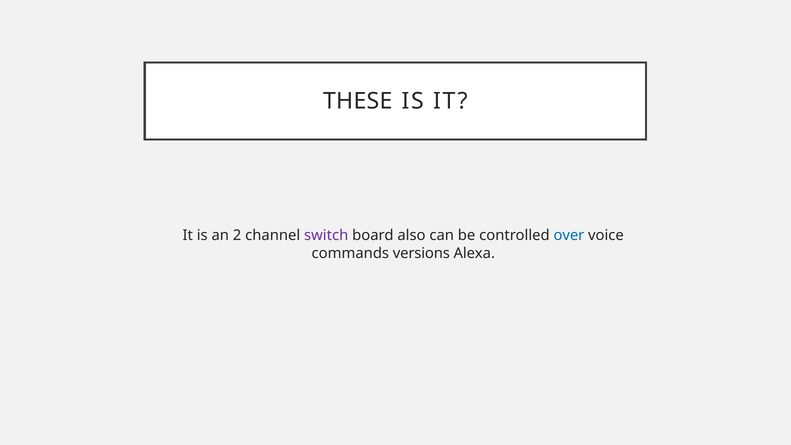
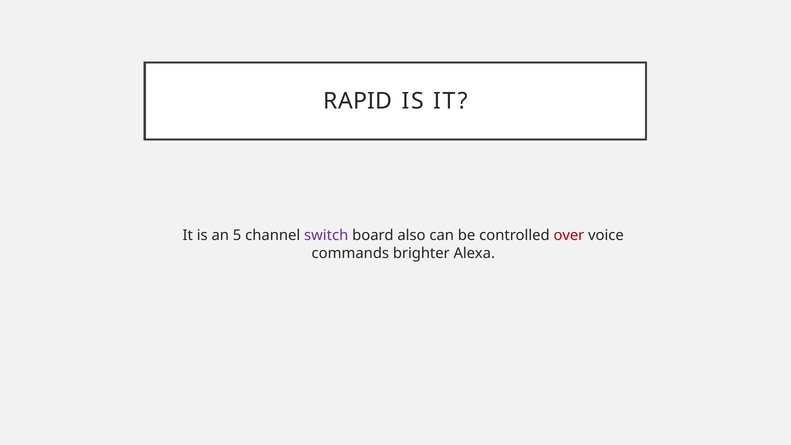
THESE: THESE -> RAPID
2: 2 -> 5
over colour: blue -> red
versions: versions -> brighter
